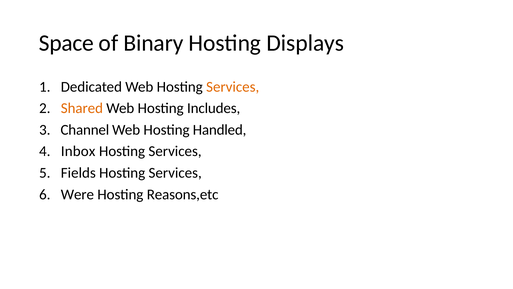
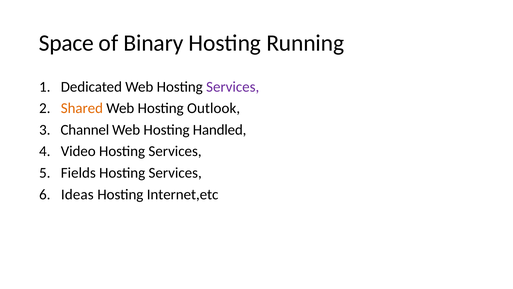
Displays: Displays -> Running
Services at (233, 87) colour: orange -> purple
Includes: Includes -> Outlook
Inbox: Inbox -> Video
Were: Were -> Ideas
Reasons,etc: Reasons,etc -> Internet,etc
